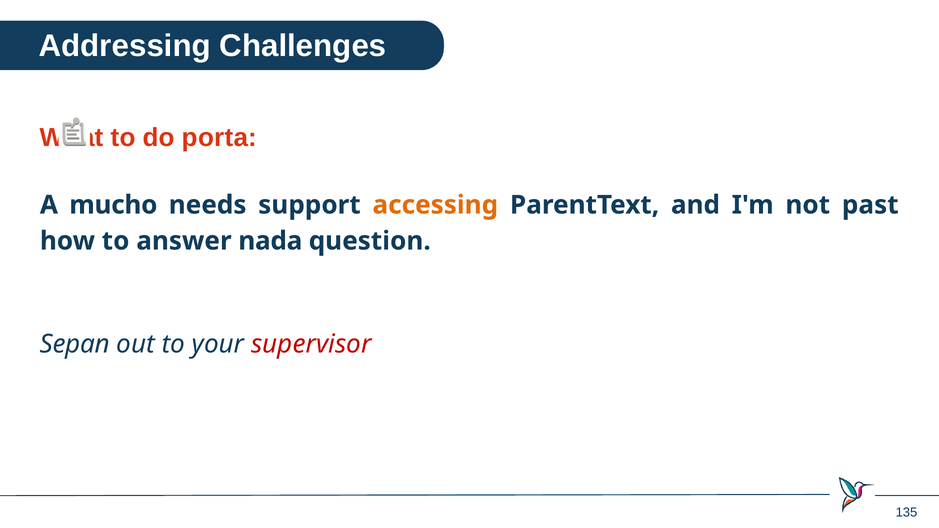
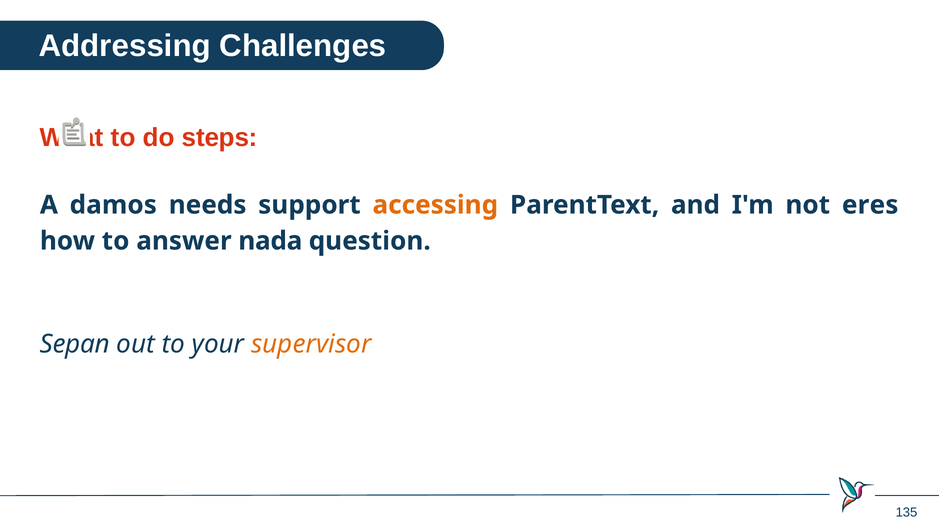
porta: porta -> steps
mucho: mucho -> damos
past: past -> eres
supervisor colour: red -> orange
